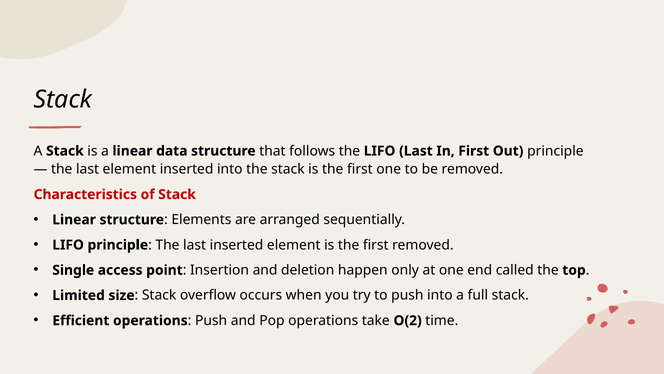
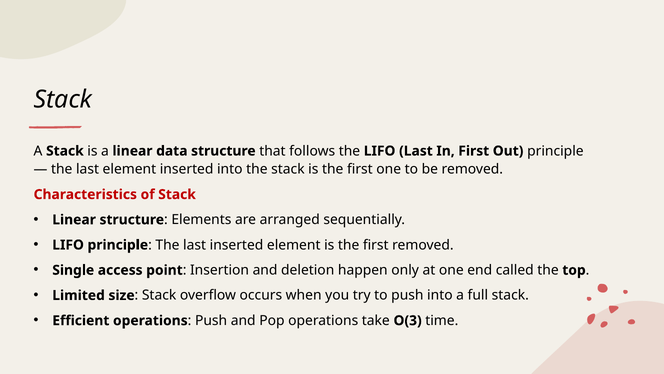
O(2: O(2 -> O(3
